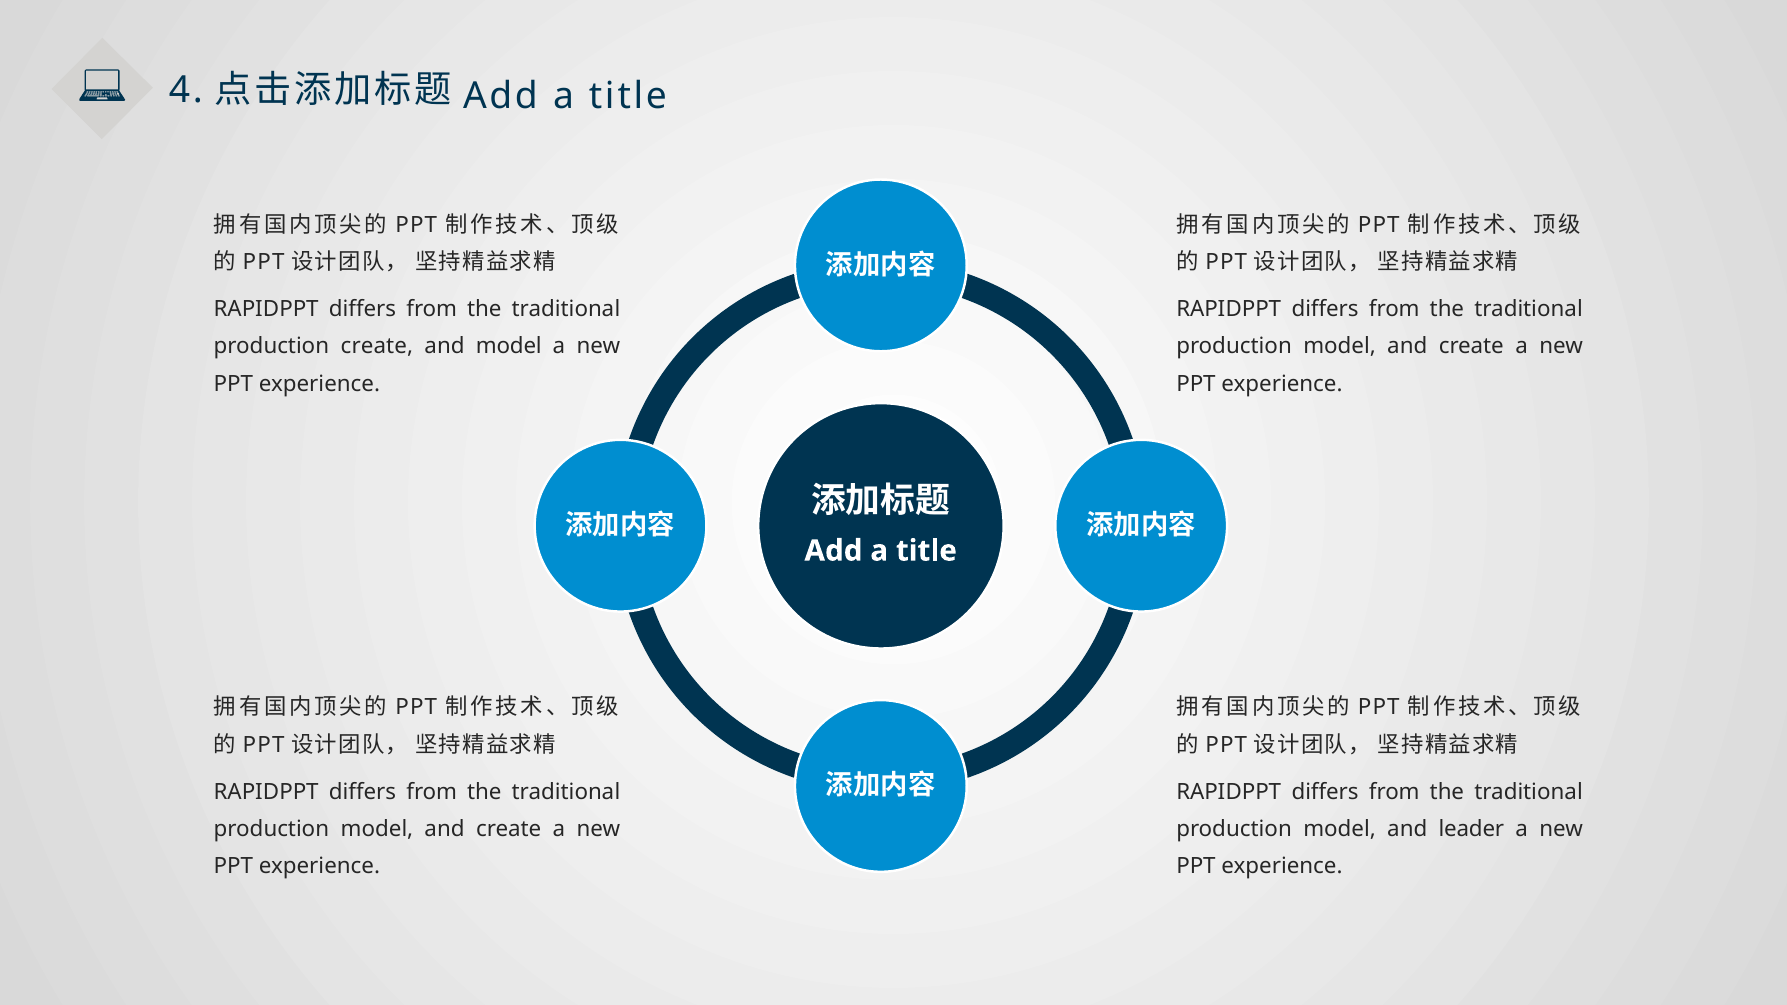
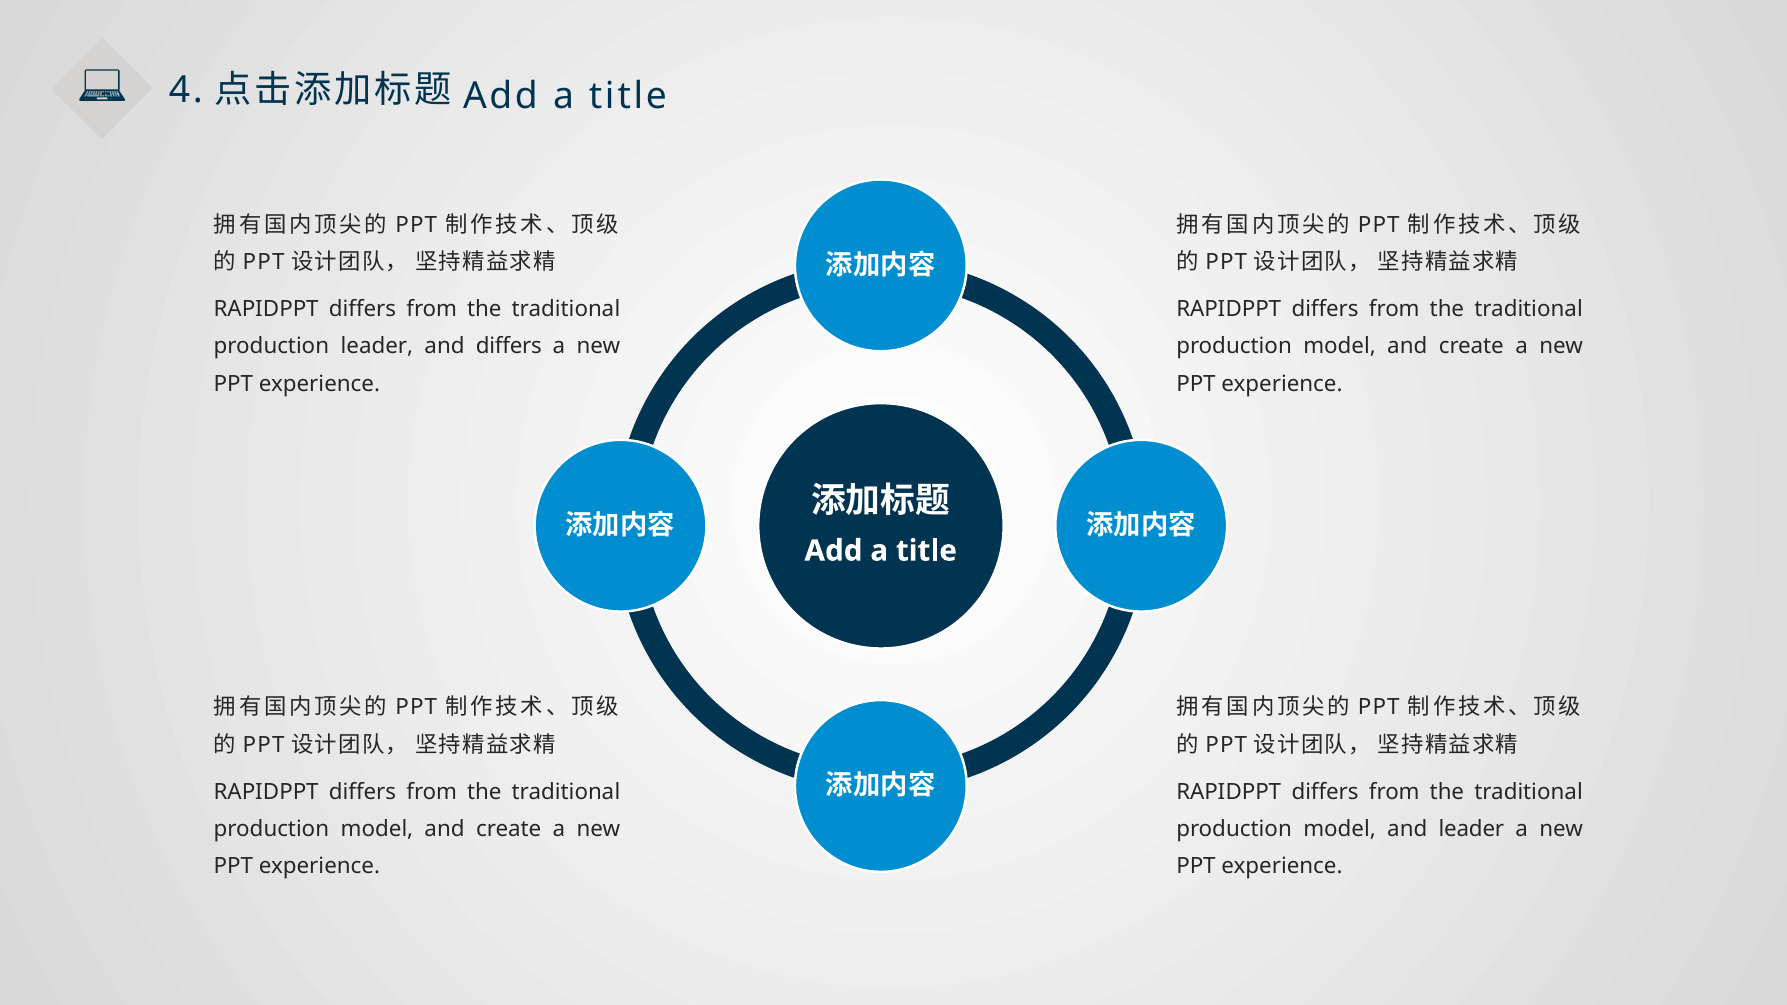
production create: create -> leader
and model: model -> differs
